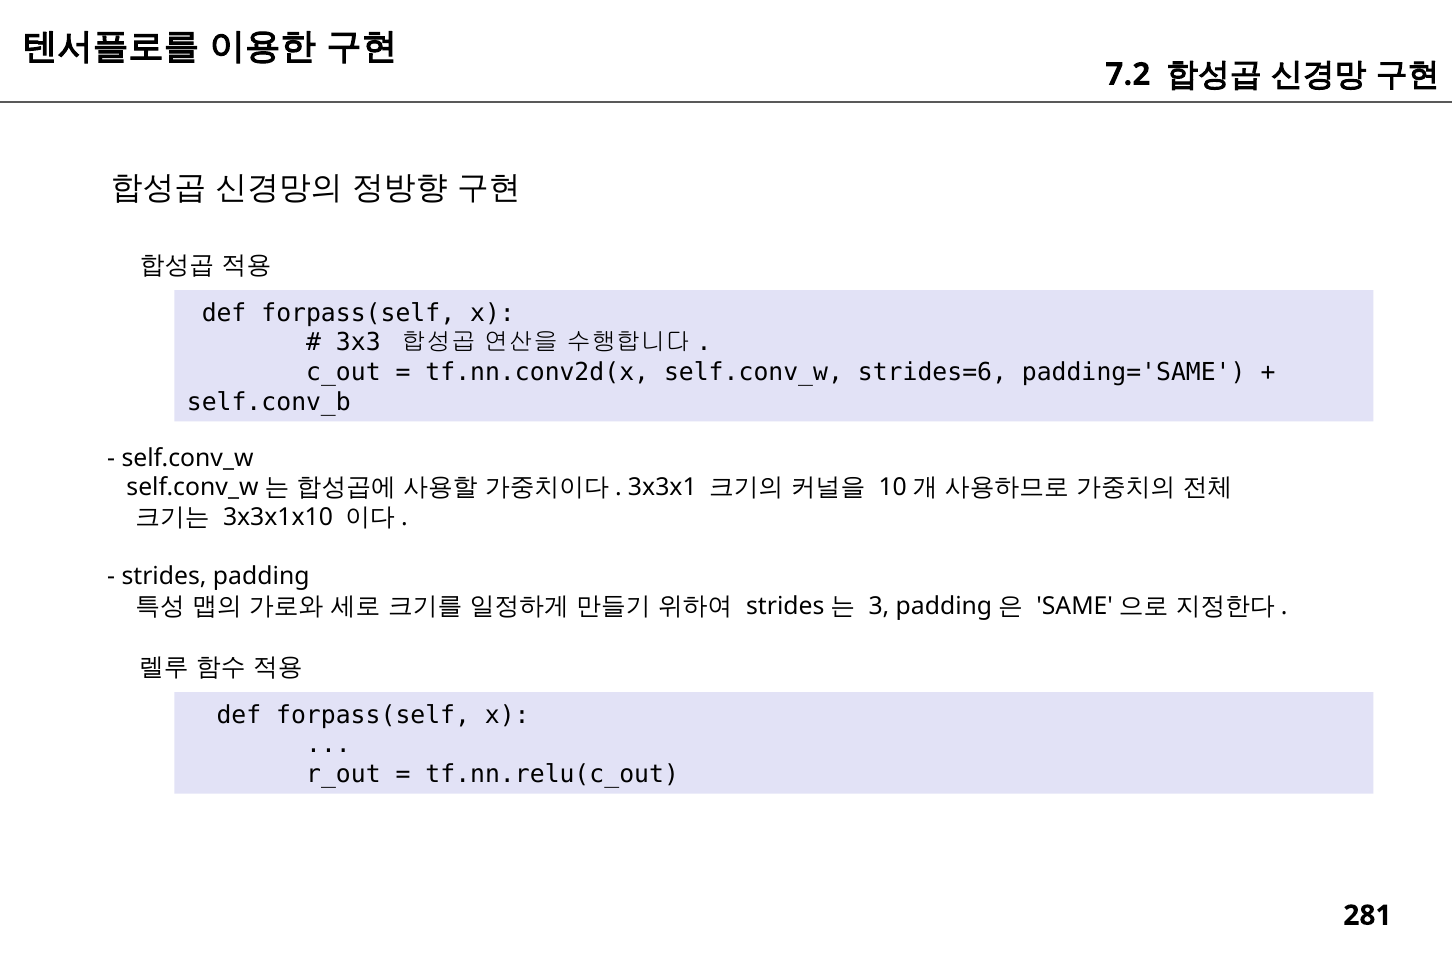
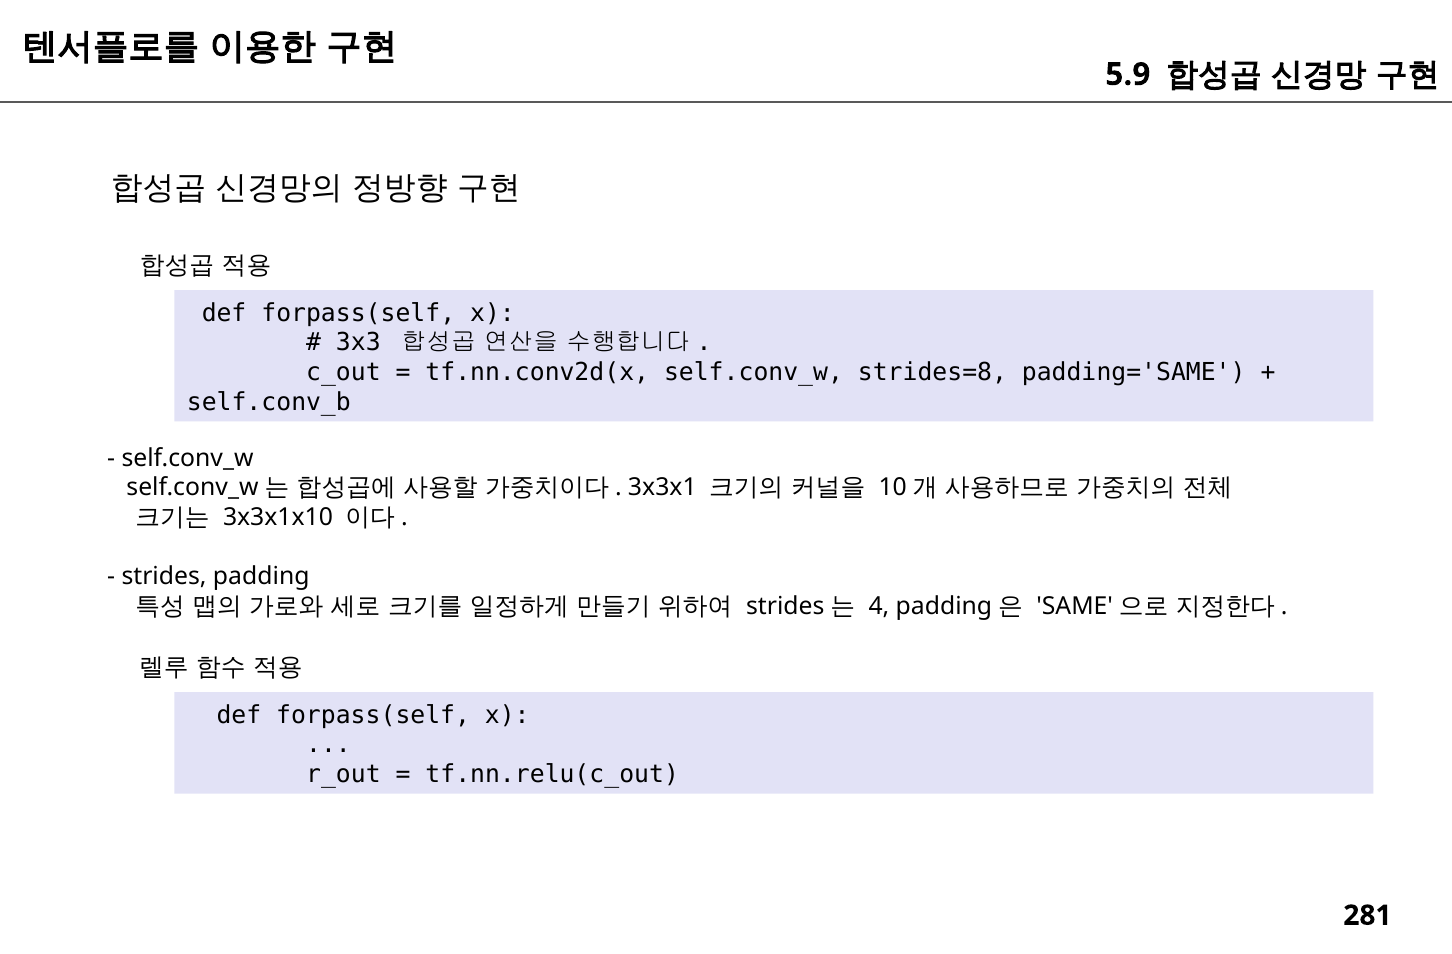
7.2: 7.2 -> 5.9
strides=6: strides=6 -> strides=8
3: 3 -> 4
